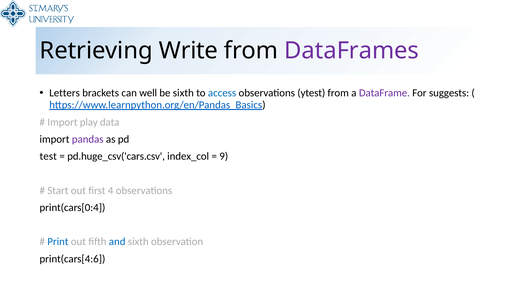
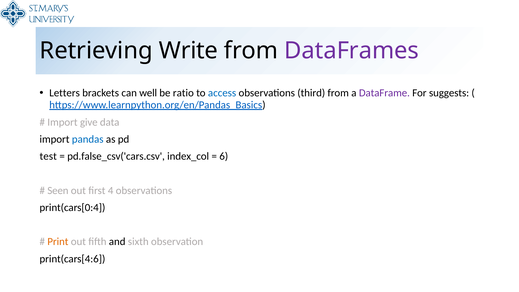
be sixth: sixth -> ratio
ytest: ytest -> third
play: play -> give
pandas colour: purple -> blue
pd.huge_csv('cars.csv: pd.huge_csv('cars.csv -> pd.false_csv('cars.csv
9: 9 -> 6
Start: Start -> Seen
Print colour: blue -> orange
and colour: blue -> black
